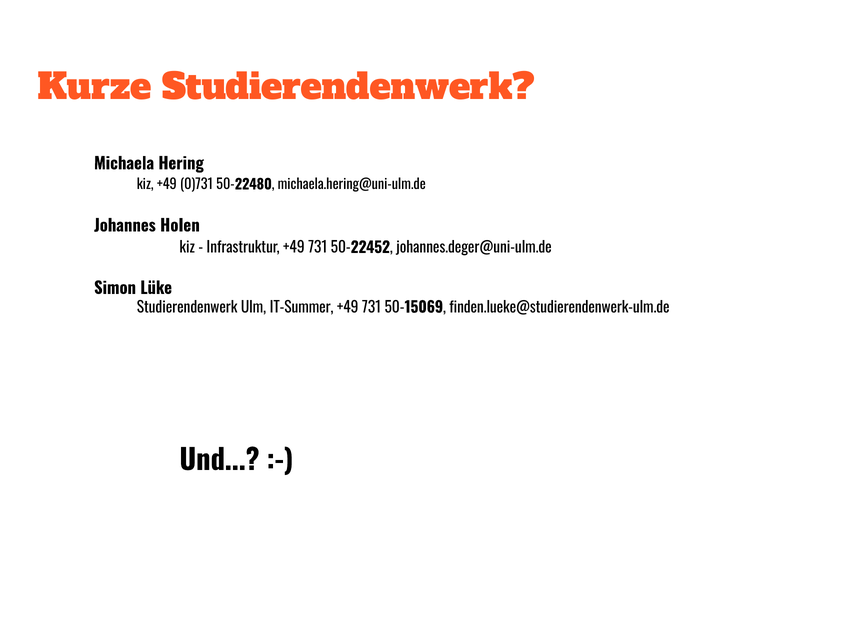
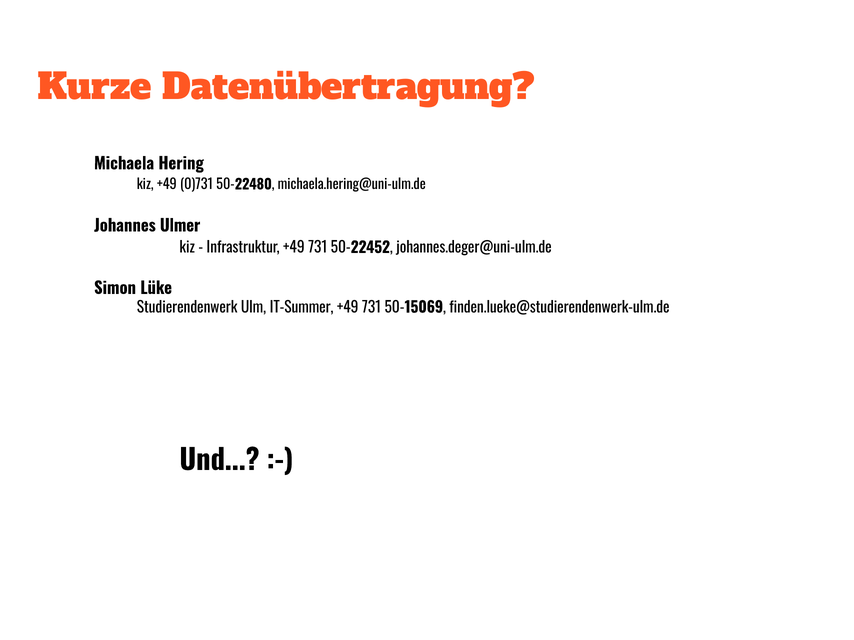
Kurze Studierendenwerk: Studierendenwerk -> Datenübertragung
Holen: Holen -> Ulmer
